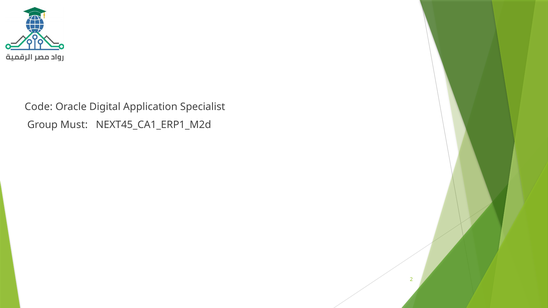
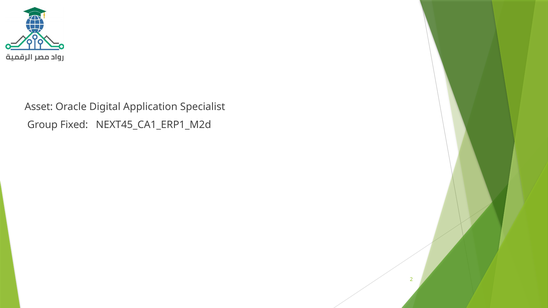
Code: Code -> Asset
Must: Must -> Fixed
